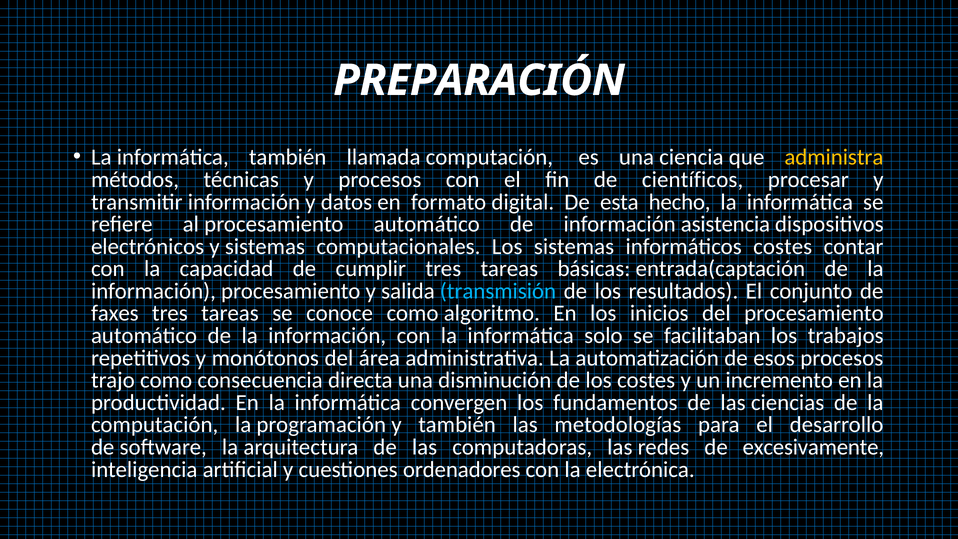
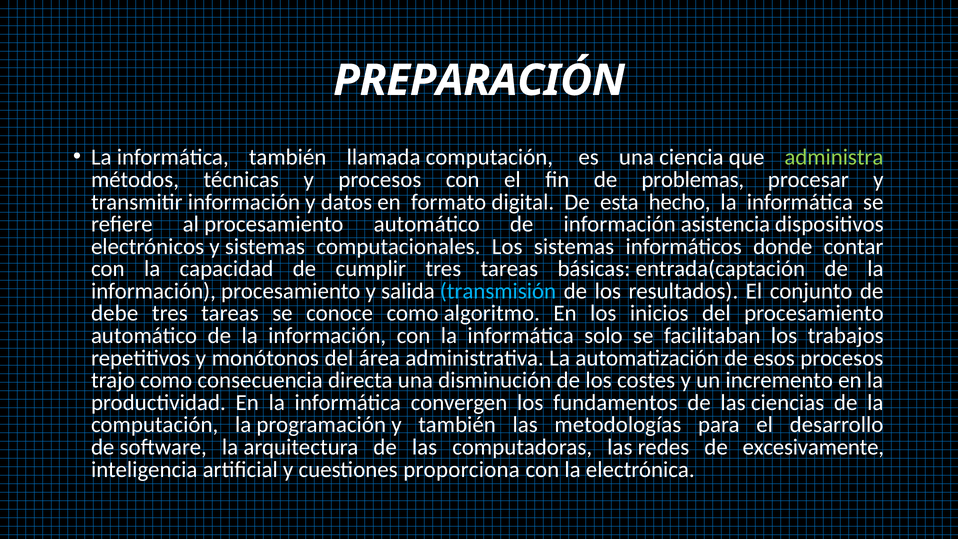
administra colour: yellow -> light green
científicos: científicos -> problemas
informáticos costes: costes -> donde
faxes: faxes -> debe
ordenadores: ordenadores -> proporciona
